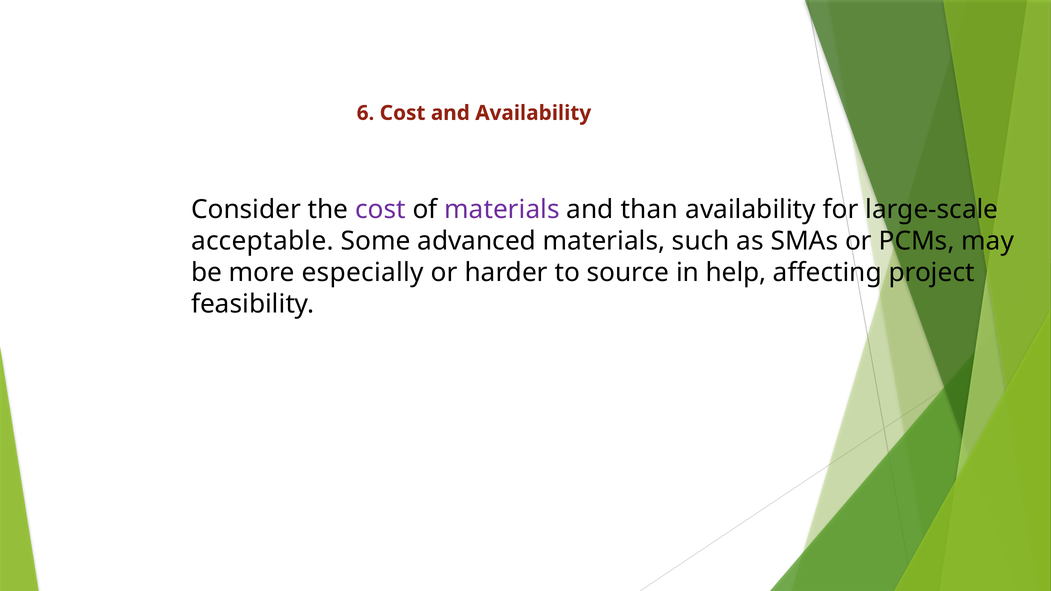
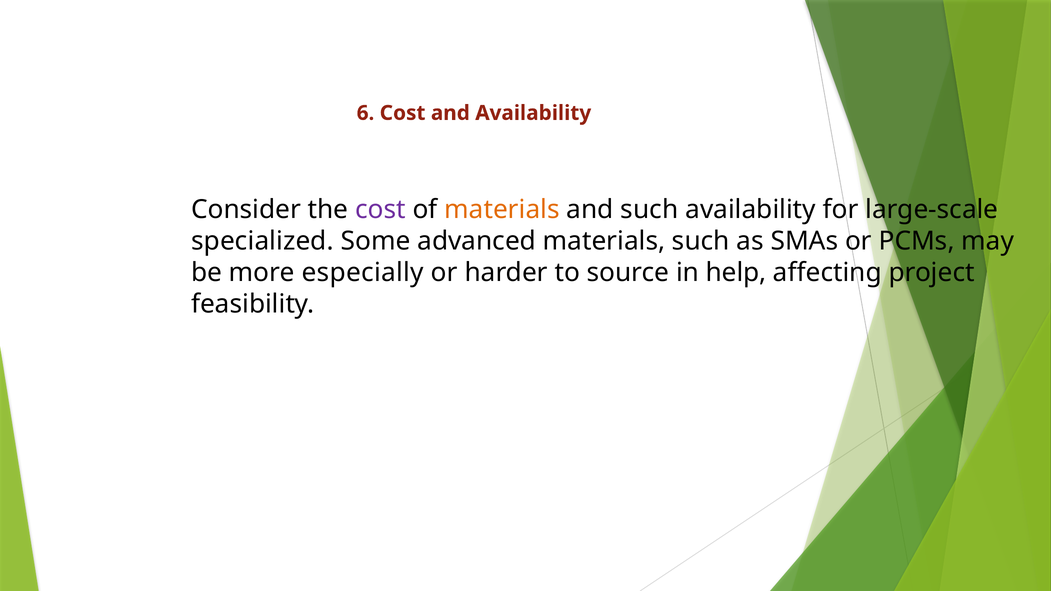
materials at (502, 210) colour: purple -> orange
and than: than -> such
acceptable: acceptable -> specialized
